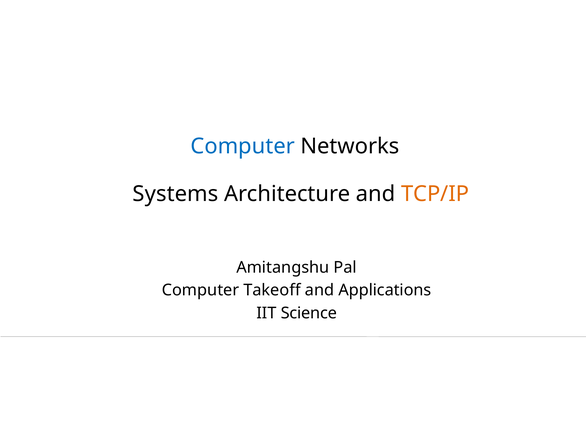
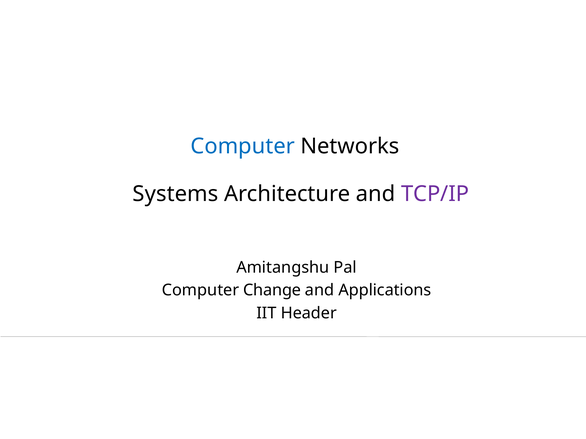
TCP/IP colour: orange -> purple
Takeoff: Takeoff -> Change
Science: Science -> Header
